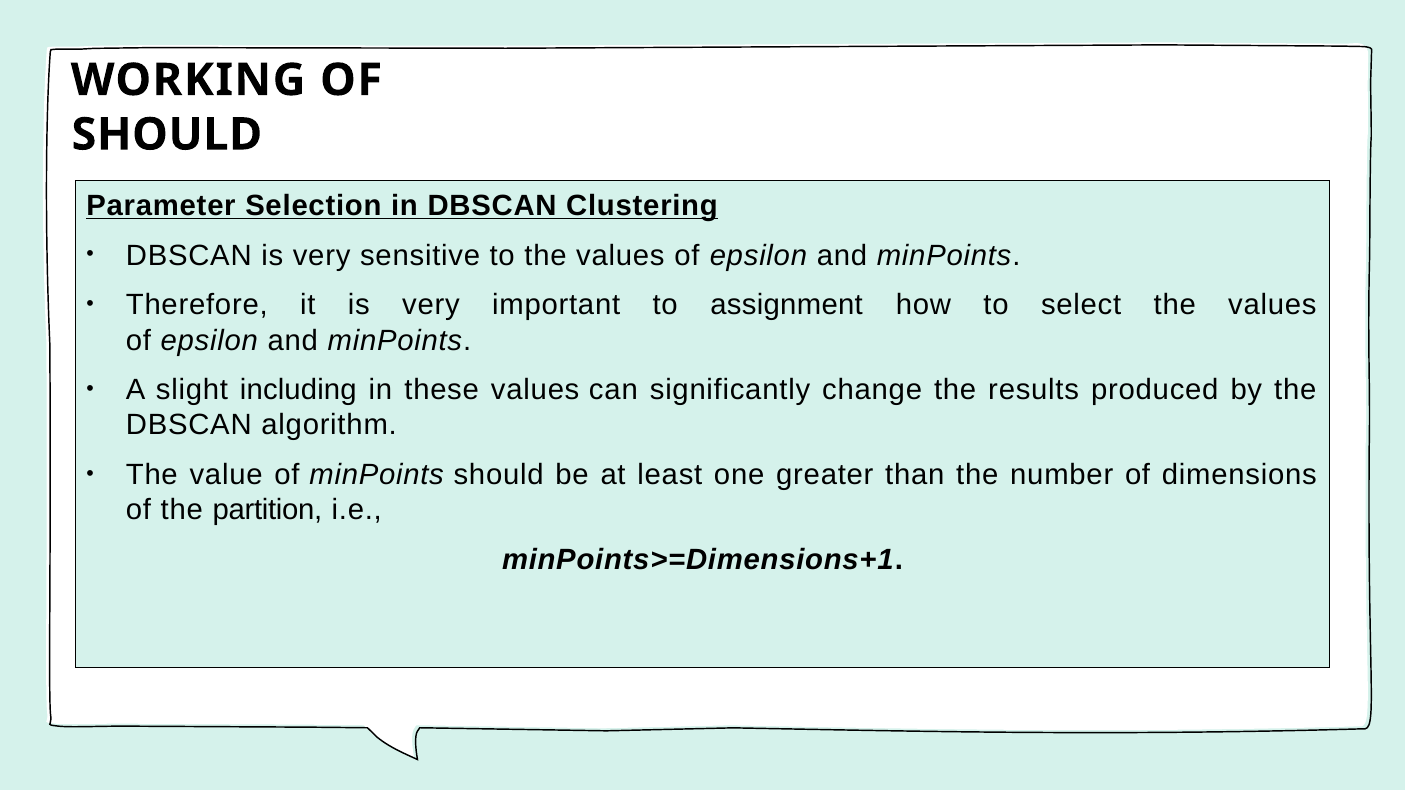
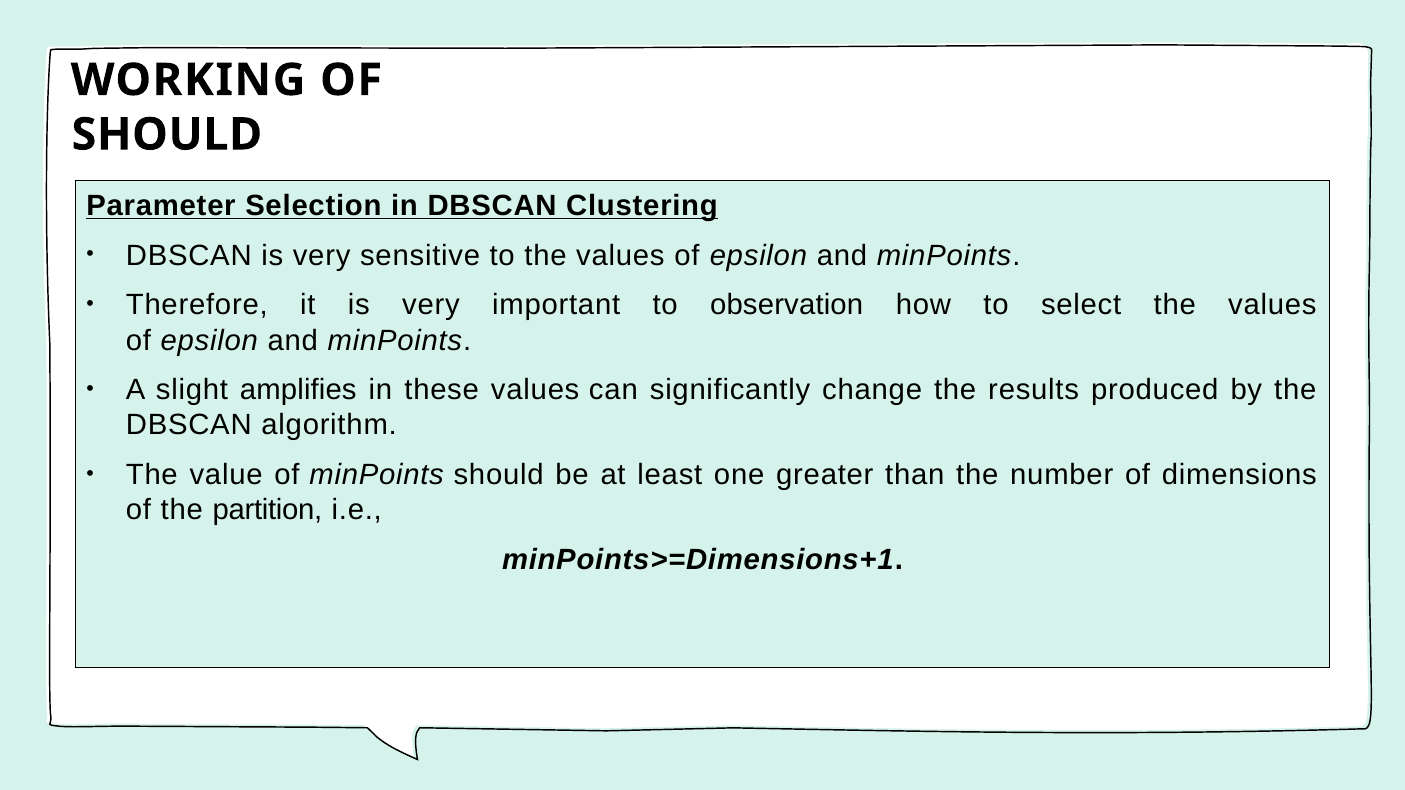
assignment: assignment -> observation
including: including -> amplifies
